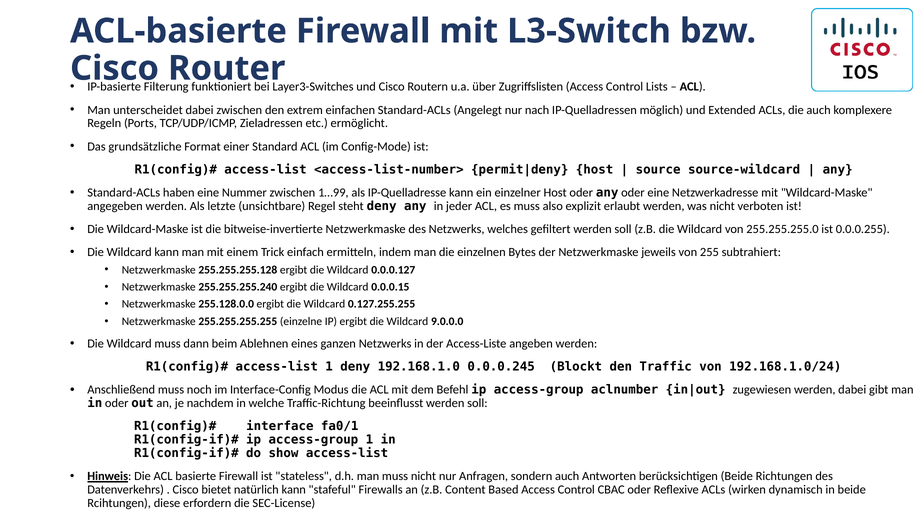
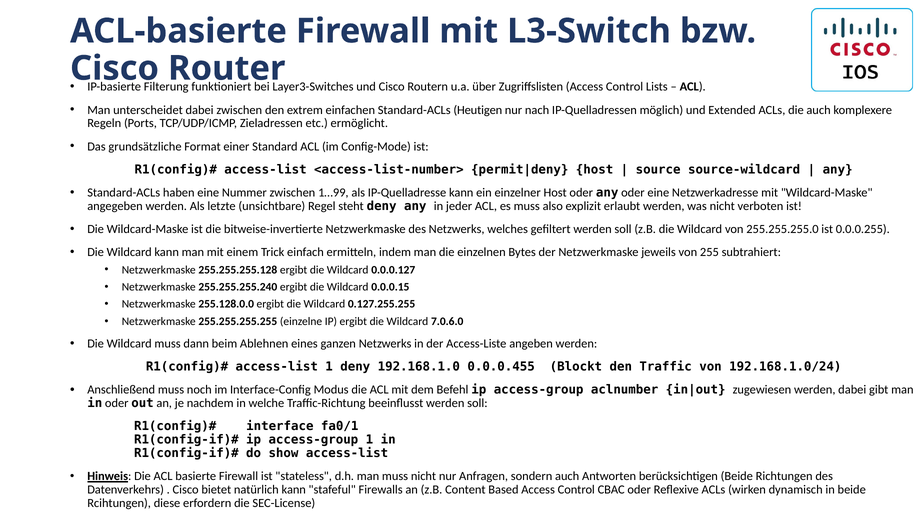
Angelegt: Angelegt -> Heutigen
9.0.0.0: 9.0.0.0 -> 7.0.6.0
0.0.0.245: 0.0.0.245 -> 0.0.0.455
